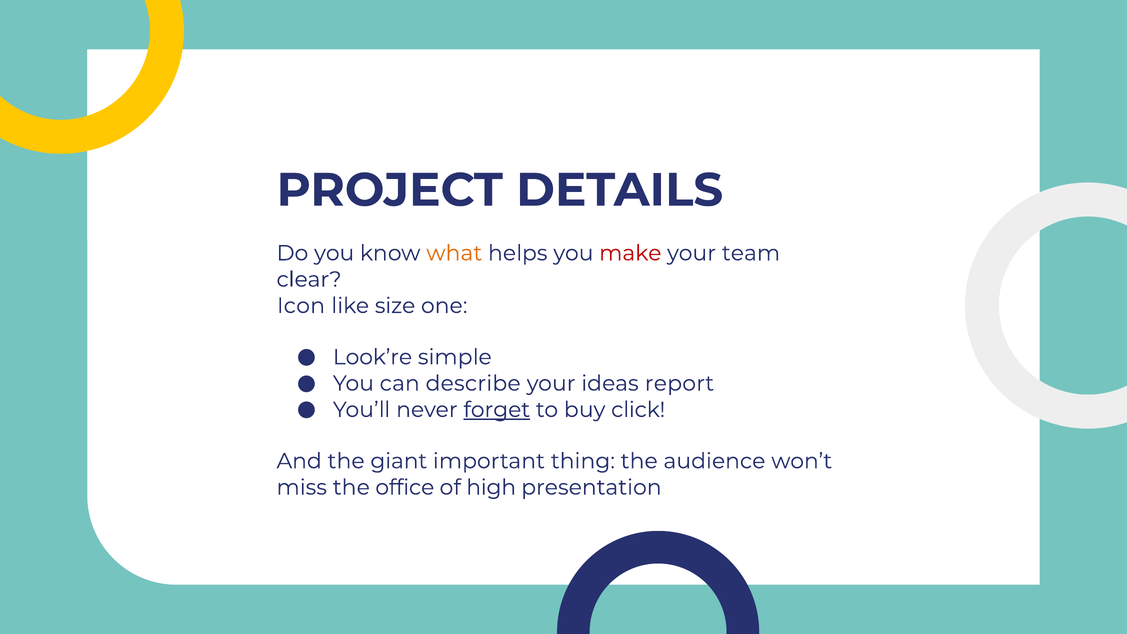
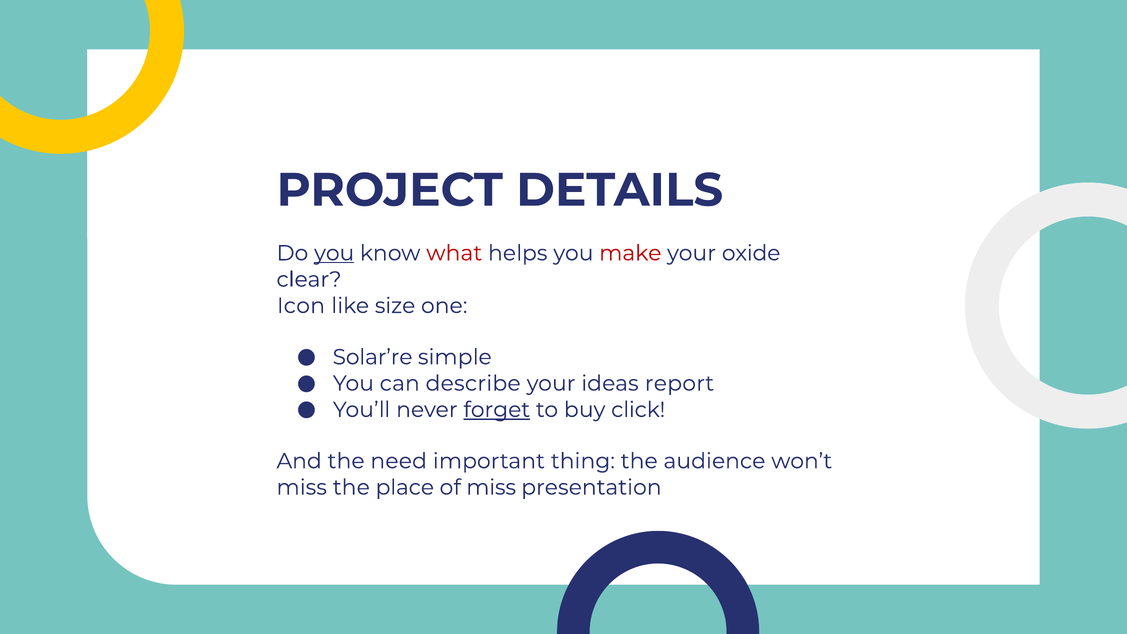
you at (334, 253) underline: none -> present
what colour: orange -> red
team: team -> oxide
Look’re: Look’re -> Solar’re
giant: giant -> need
office: office -> place
of high: high -> miss
